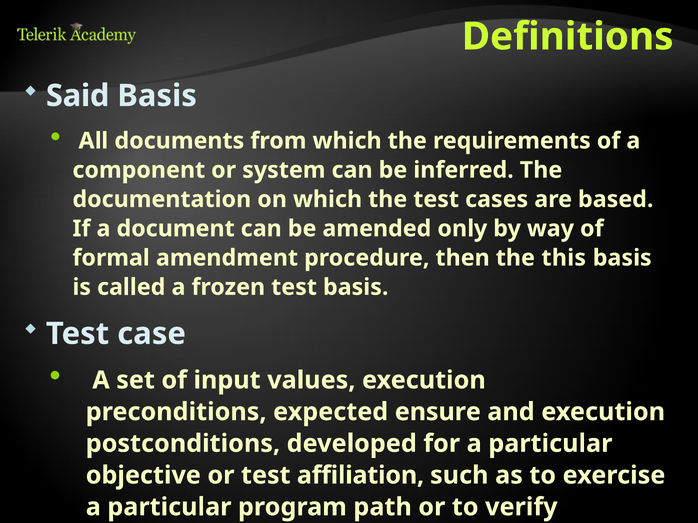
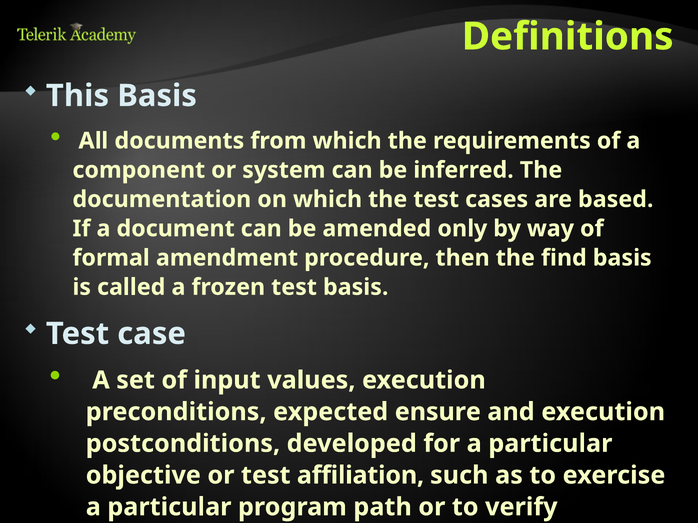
Said: Said -> This
this: this -> find
